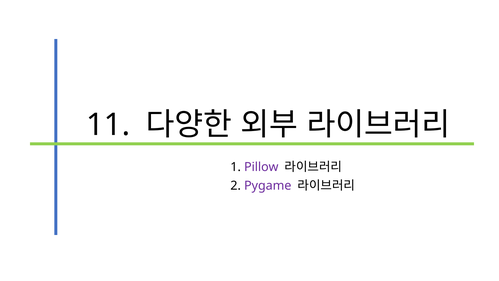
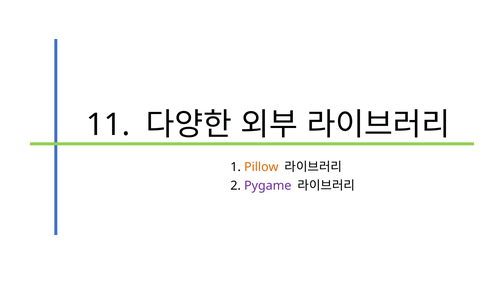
Pillow colour: purple -> orange
